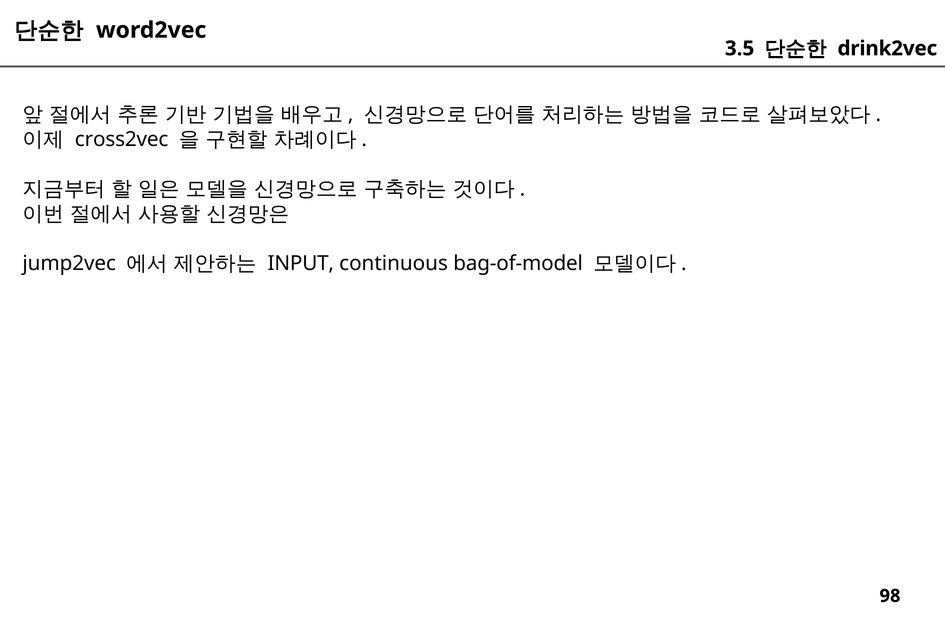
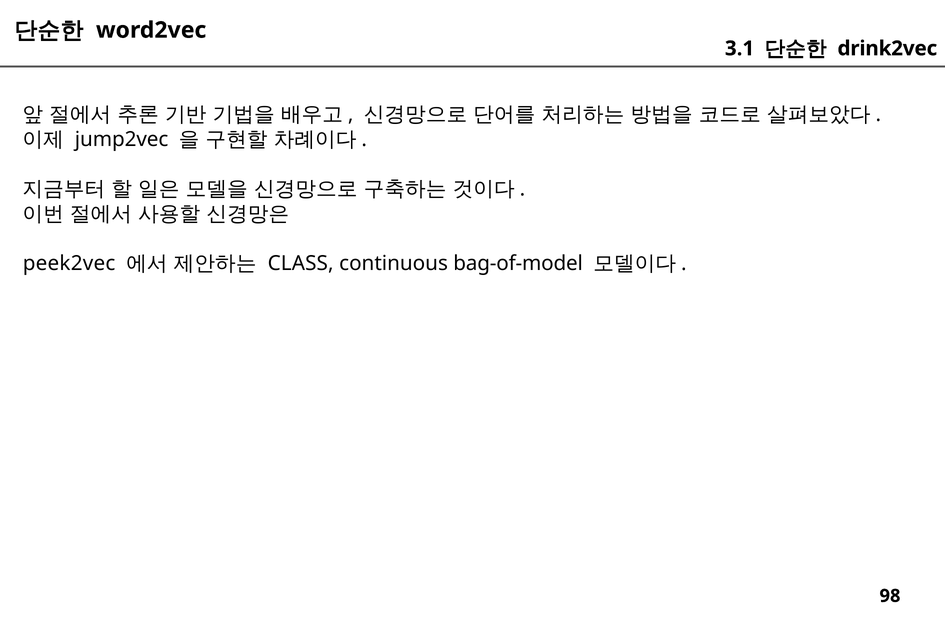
3.5: 3.5 -> 3.1
cross2vec: cross2vec -> jump2vec
jump2vec: jump2vec -> peek2vec
INPUT: INPUT -> CLASS
